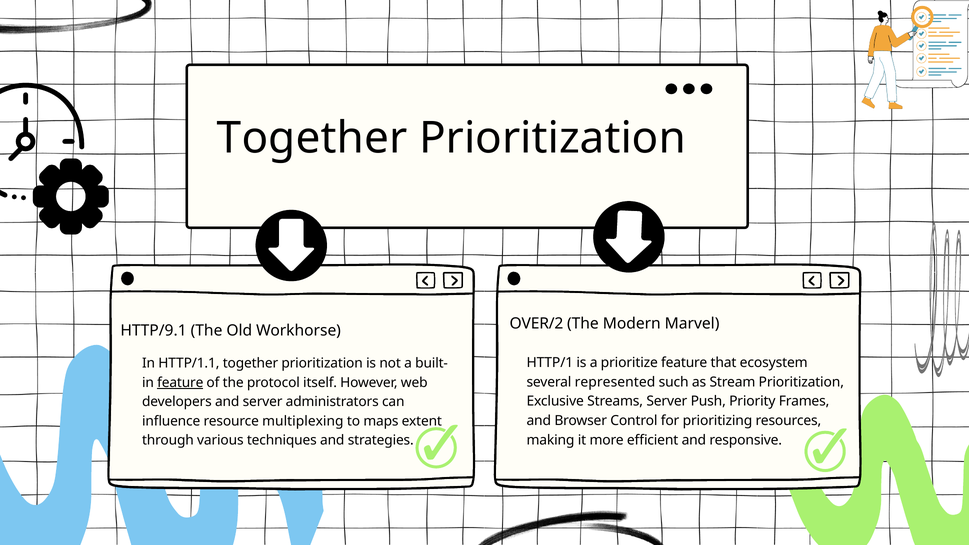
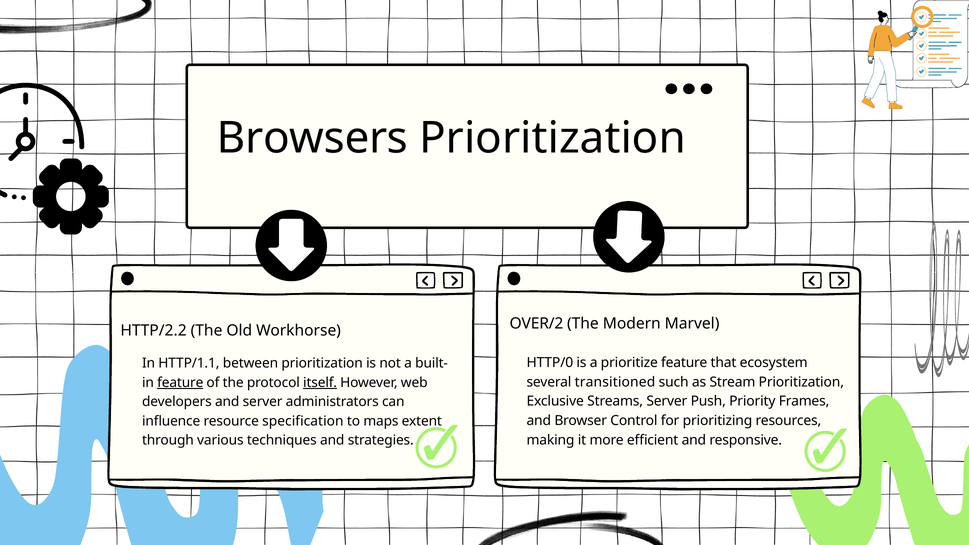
Together at (312, 138): Together -> Browsers
HTTP/9.1: HTTP/9.1 -> HTTP/2.2
HTTP/1: HTTP/1 -> HTTP/0
HTTP/1.1 together: together -> between
represented: represented -> transitioned
itself underline: none -> present
multiplexing: multiplexing -> specification
